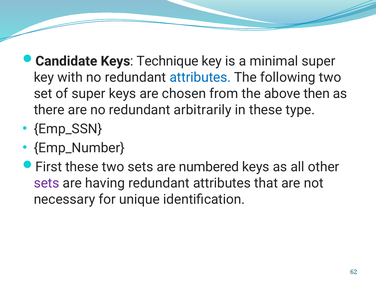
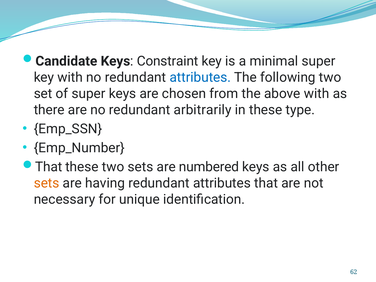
Technique: Technique -> Constraint
above then: then -> with
First at (49, 167): First -> That
sets at (47, 183) colour: purple -> orange
